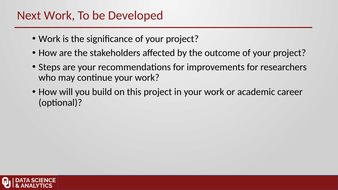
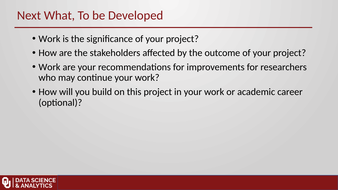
Next Work: Work -> What
Steps at (49, 67): Steps -> Work
